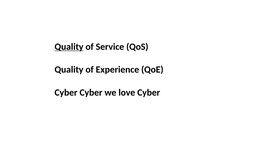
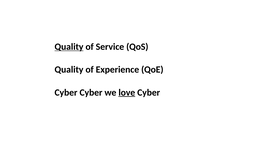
love underline: none -> present
